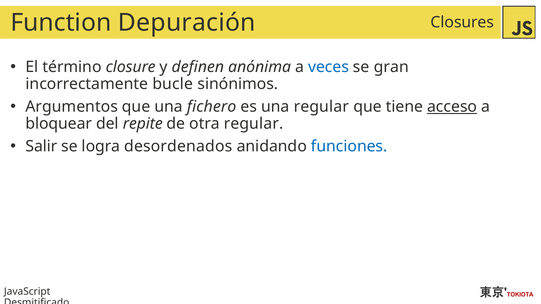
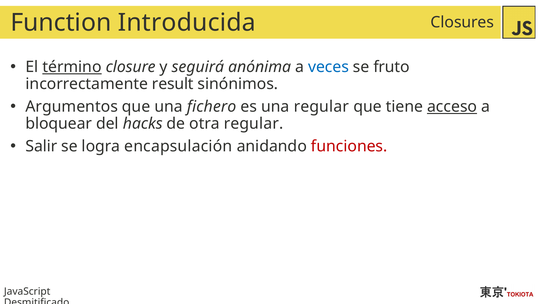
Depuración: Depuración -> Introducida
término underline: none -> present
definen: definen -> seguirá
gran: gran -> fruto
bucle: bucle -> result
repite: repite -> hacks
desordenados: desordenados -> encapsulación
funciones colour: blue -> red
